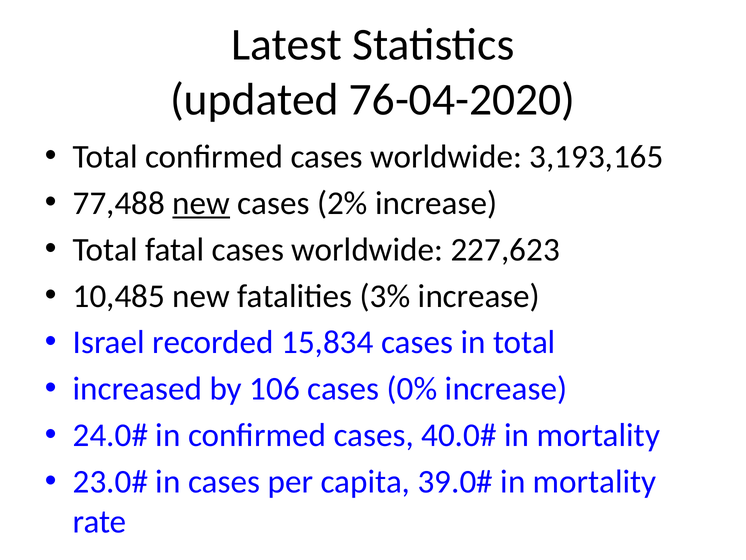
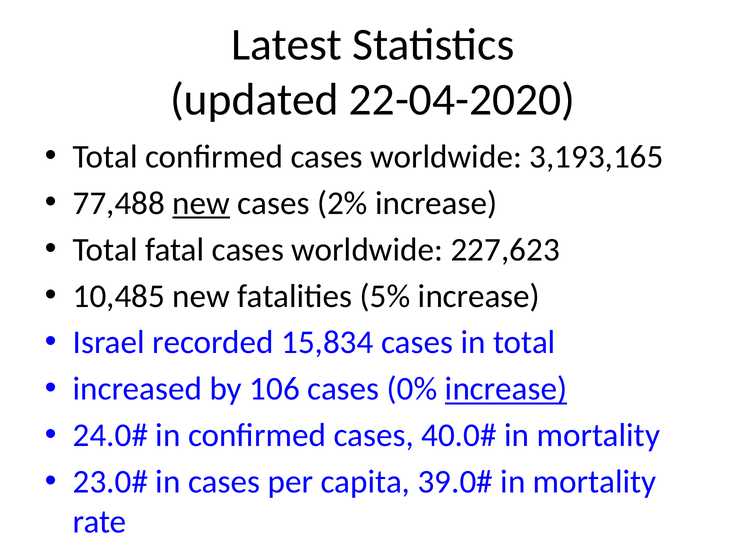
76-04-2020: 76-04-2020 -> 22-04-2020
3%: 3% -> 5%
increase at (506, 389) underline: none -> present
